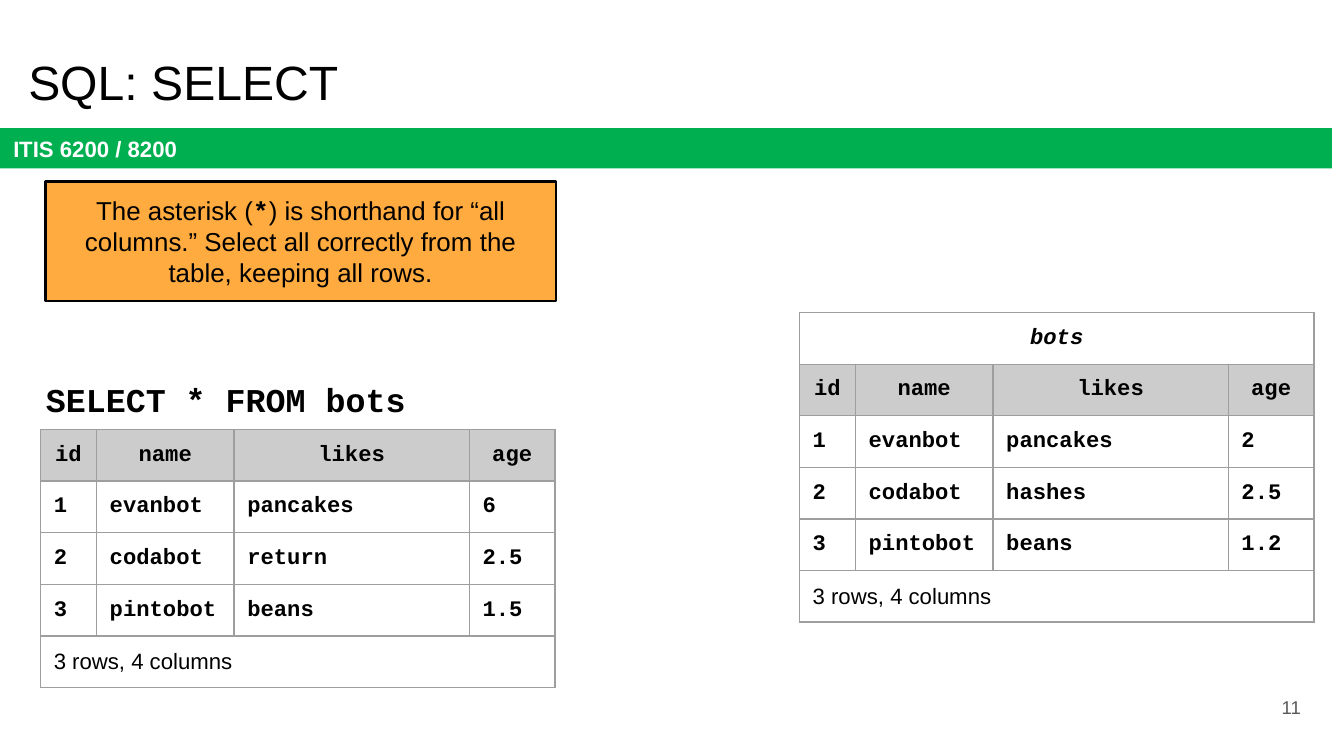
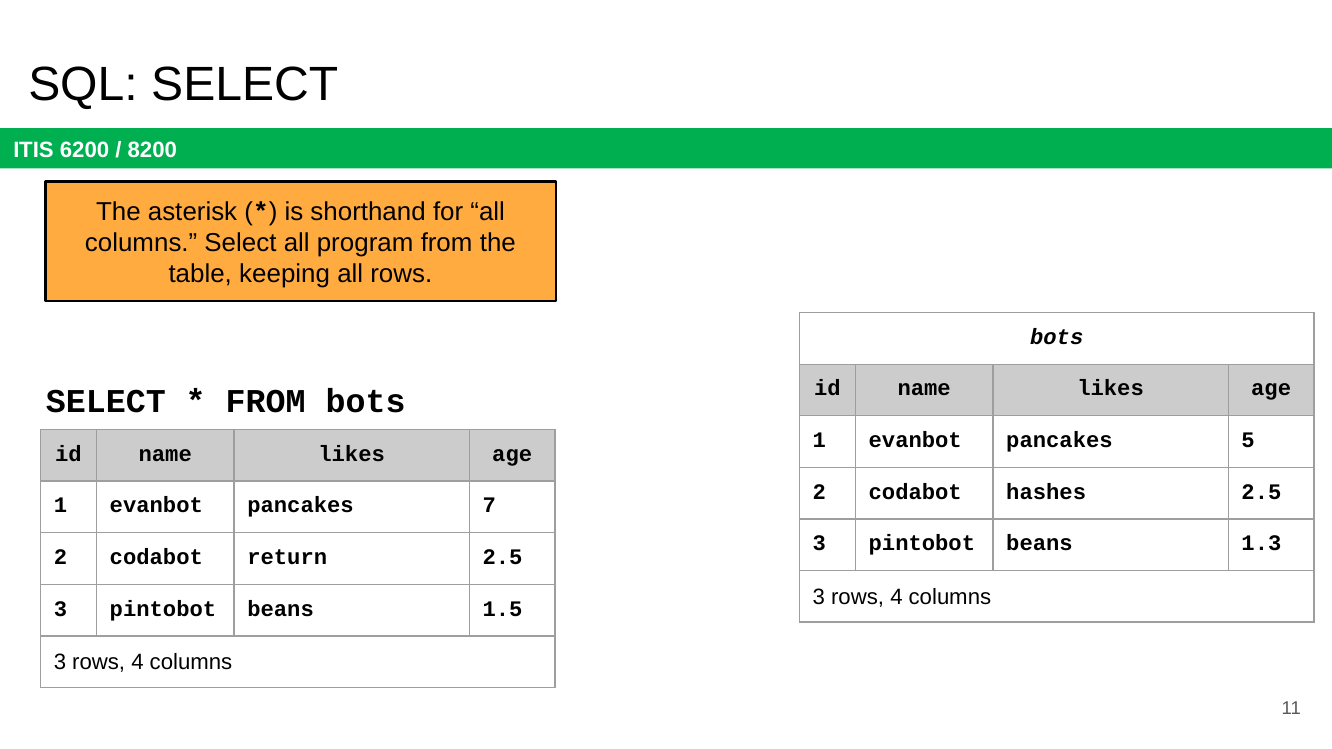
correctly: correctly -> program
pancakes 2: 2 -> 5
6: 6 -> 7
1.2: 1.2 -> 1.3
